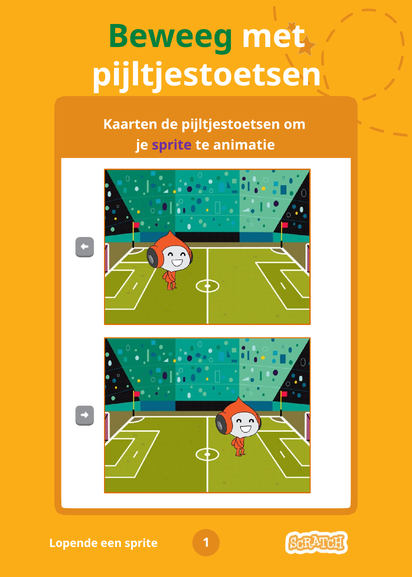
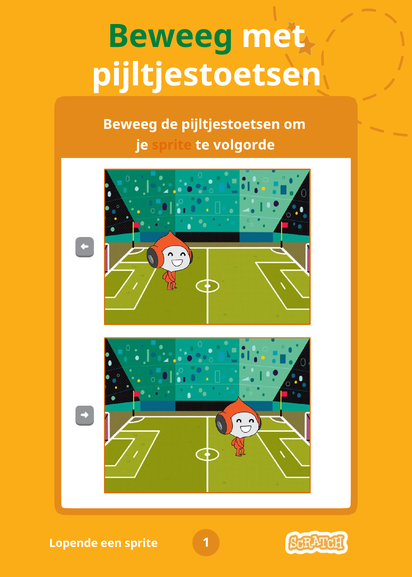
Kaarten at (130, 124): Kaarten -> Beweeg
sprite at (172, 145) colour: purple -> orange
animatie: animatie -> volgorde
